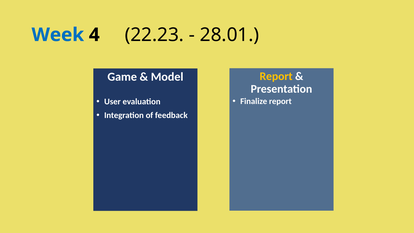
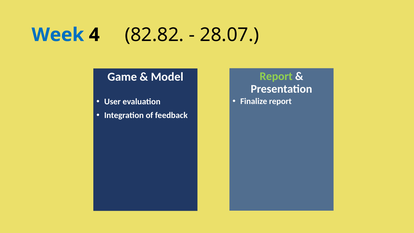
22.23: 22.23 -> 82.82
28.01: 28.01 -> 28.07
Report at (276, 76) colour: yellow -> light green
